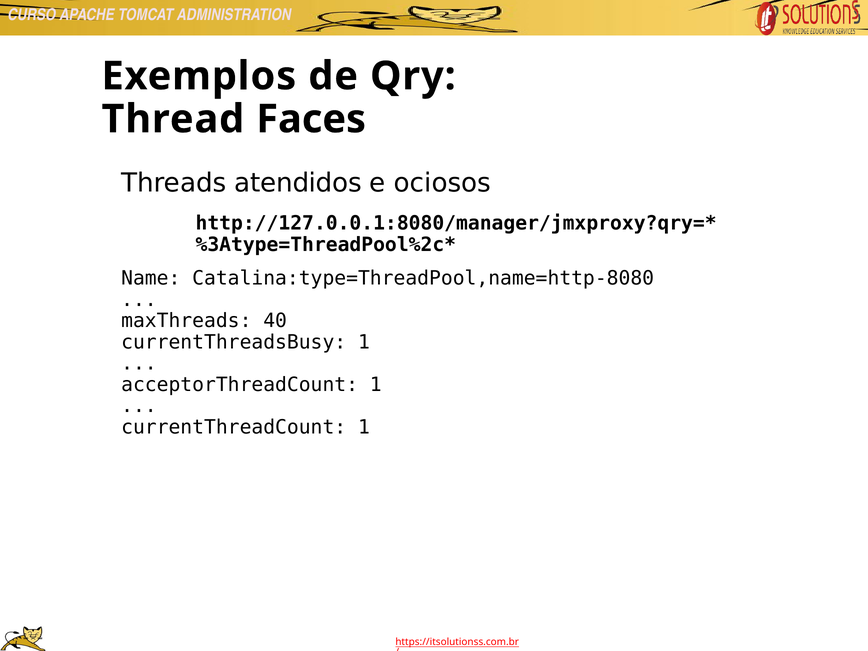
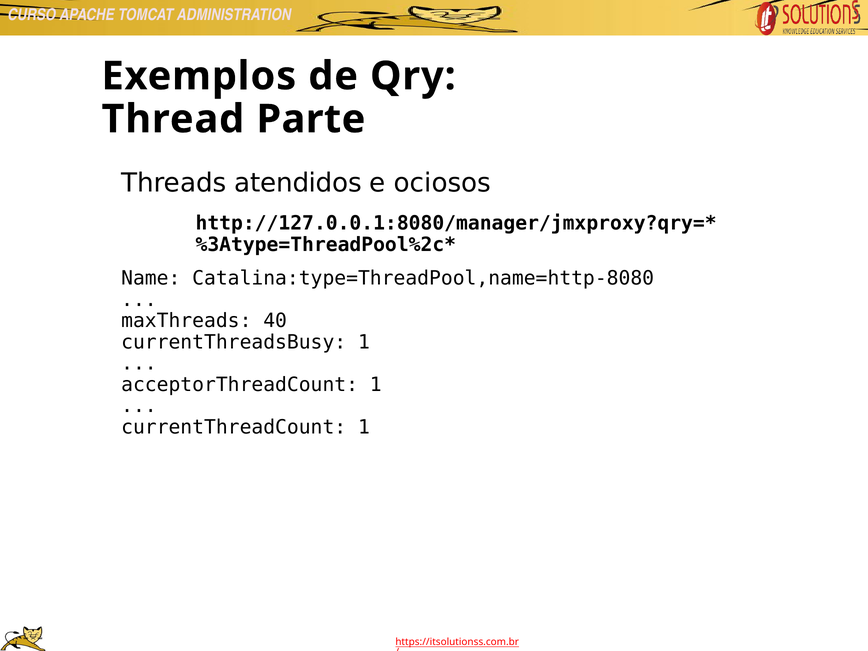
Faces: Faces -> Parte
